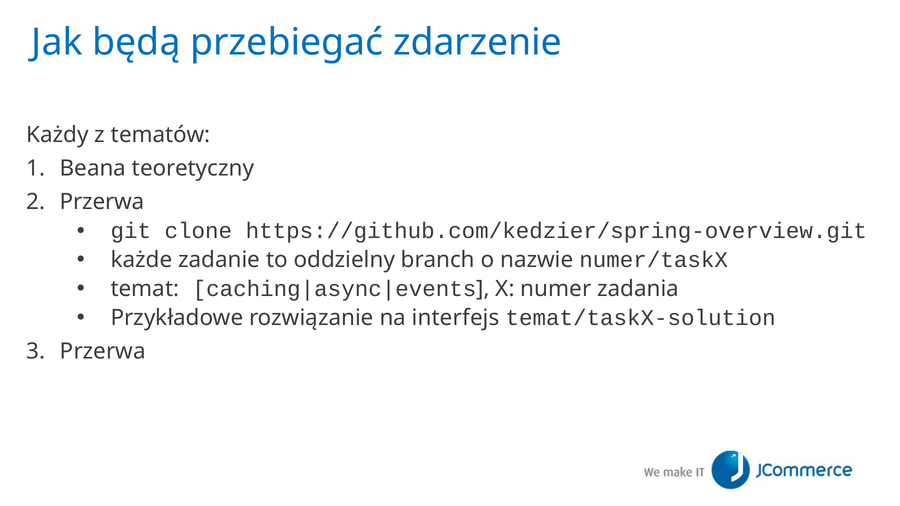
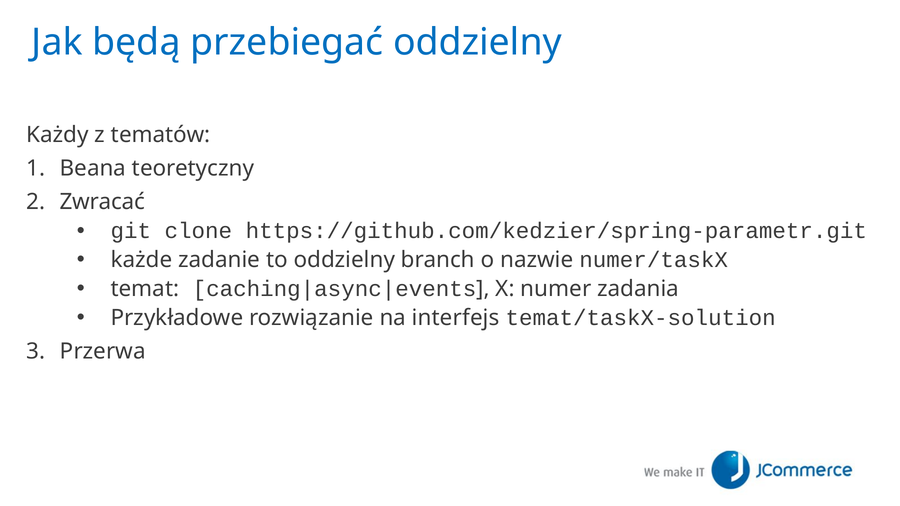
przebiegać zdarzenie: zdarzenie -> oddzielny
Przerwa at (102, 202): Przerwa -> Zwracać
https://github.com/kedzier/spring-overview.git: https://github.com/kedzier/spring-overview.git -> https://github.com/kedzier/spring-parametr.git
